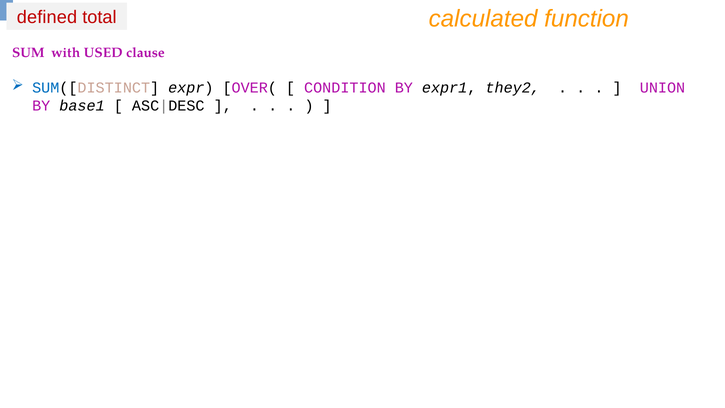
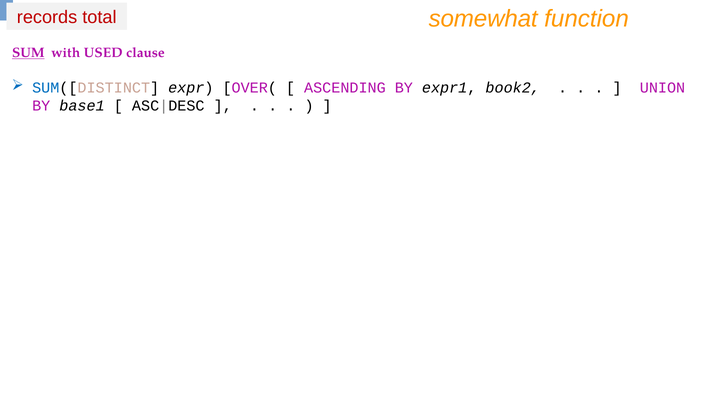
calculated: calculated -> somewhat
defined: defined -> records
SUM underline: none -> present
CONDITION: CONDITION -> ASCENDING
they2: they2 -> book2
